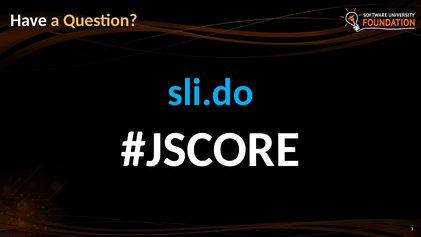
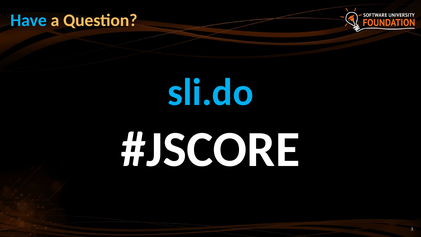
Have colour: white -> light blue
